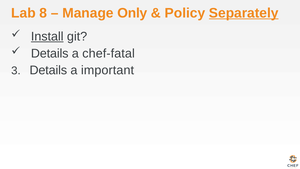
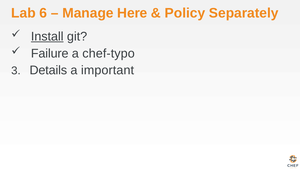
8: 8 -> 6
Only: Only -> Here
Separately underline: present -> none
Details at (50, 53): Details -> Failure
chef-fatal: chef-fatal -> chef-typo
